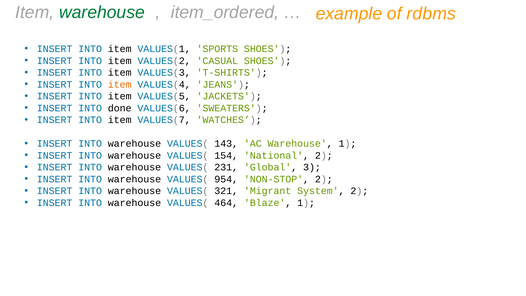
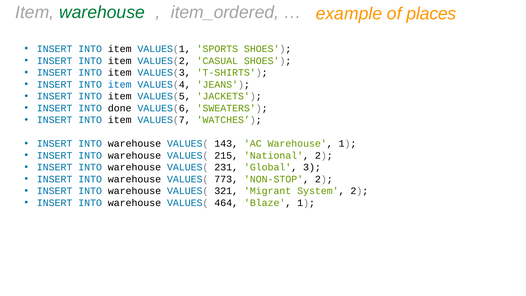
rdbms: rdbms -> places
item at (120, 84) colour: orange -> blue
154: 154 -> 215
954: 954 -> 773
